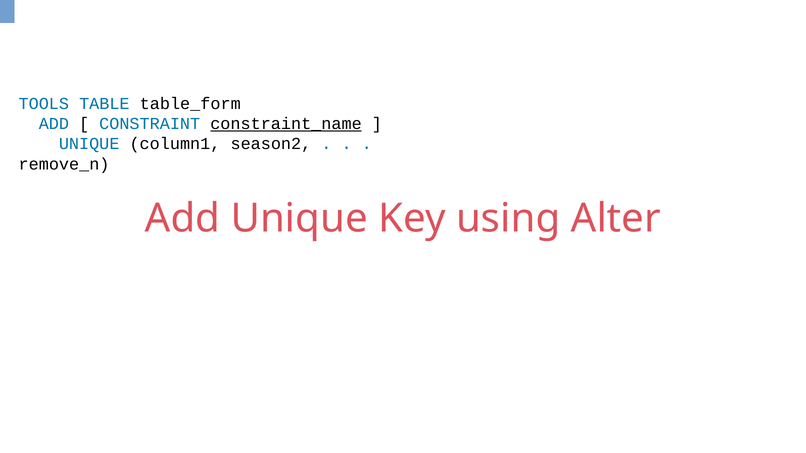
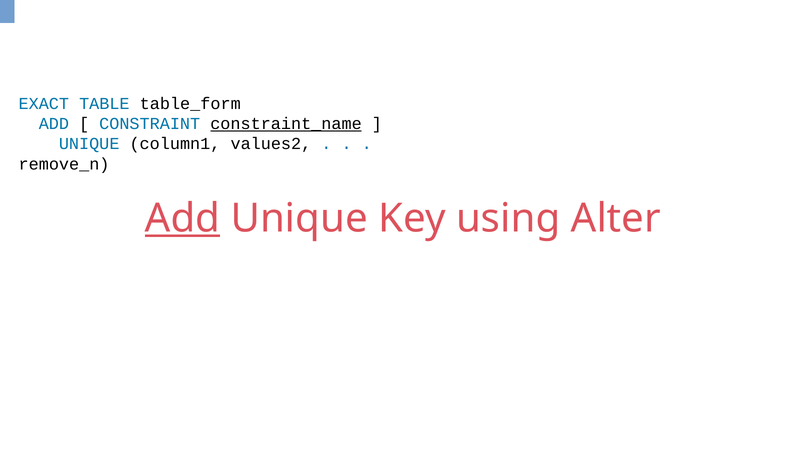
TOOLS: TOOLS -> EXACT
season2: season2 -> values2
Add at (183, 219) underline: none -> present
